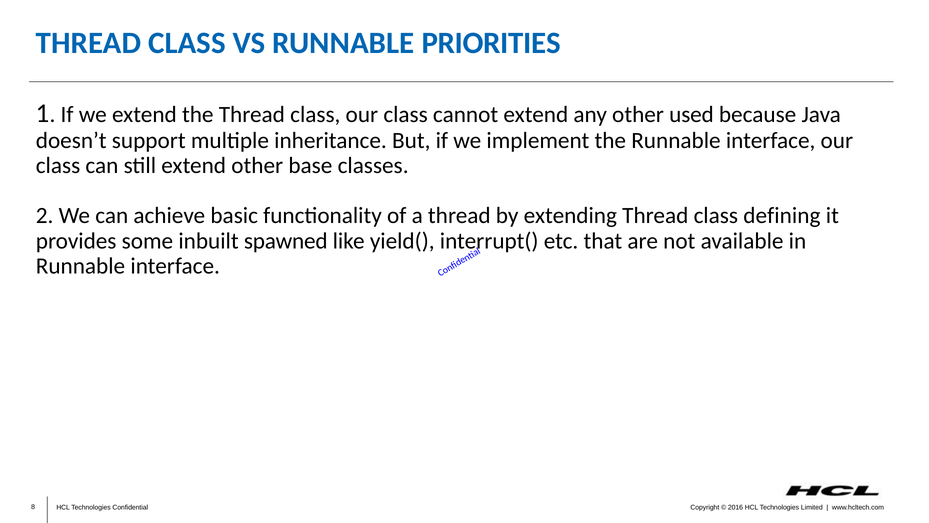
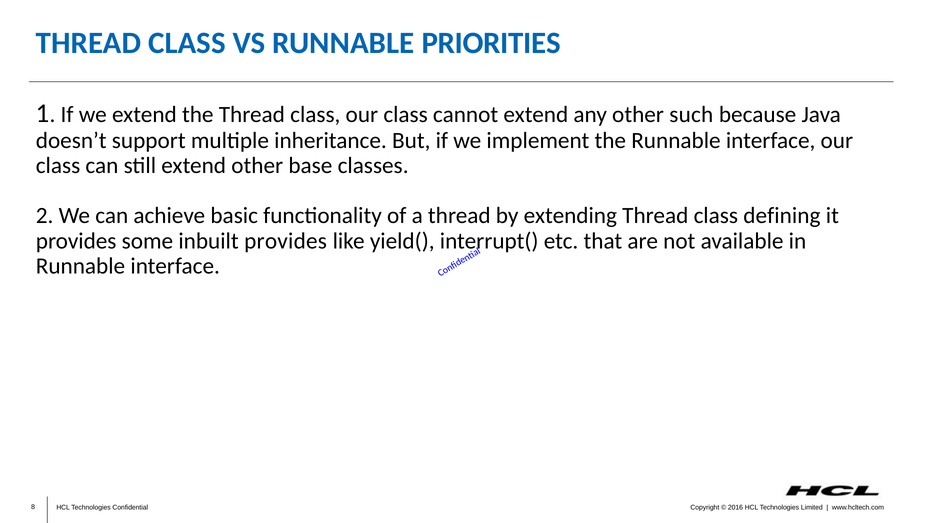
used: used -> such
inbuilt spawned: spawned -> provides
